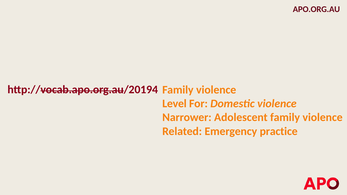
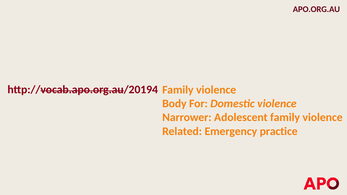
Level: Level -> Body
